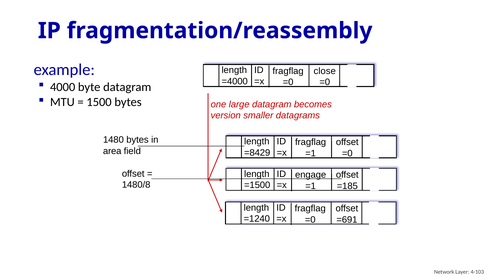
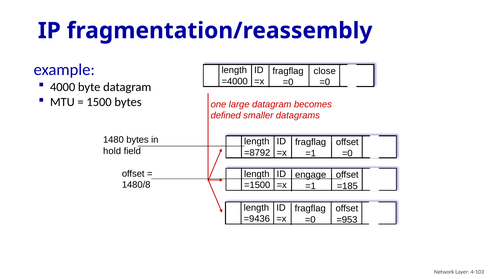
version: version -> defined
area: area -> hold
=8429: =8429 -> =8792
=1240: =1240 -> =9436
=691: =691 -> =953
